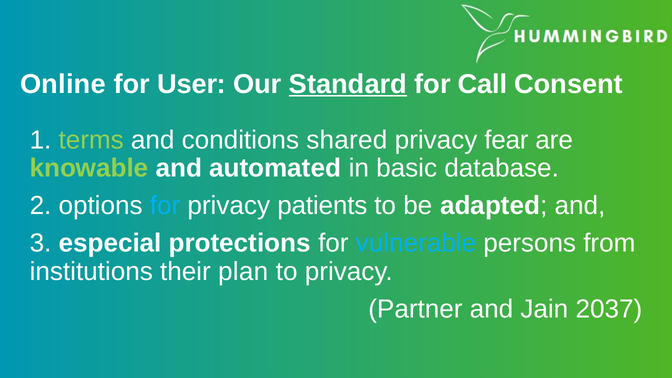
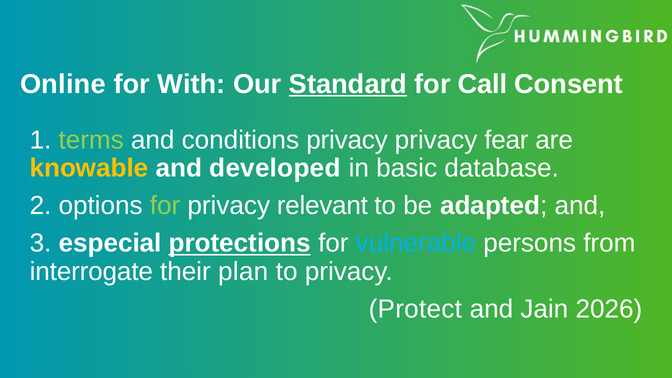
User: User -> With
conditions shared: shared -> privacy
knowable colour: light green -> yellow
automated: automated -> developed
for at (165, 206) colour: light blue -> light green
patients: patients -> relevant
protections underline: none -> present
institutions: institutions -> interrogate
Partner: Partner -> Protect
2037: 2037 -> 2026
